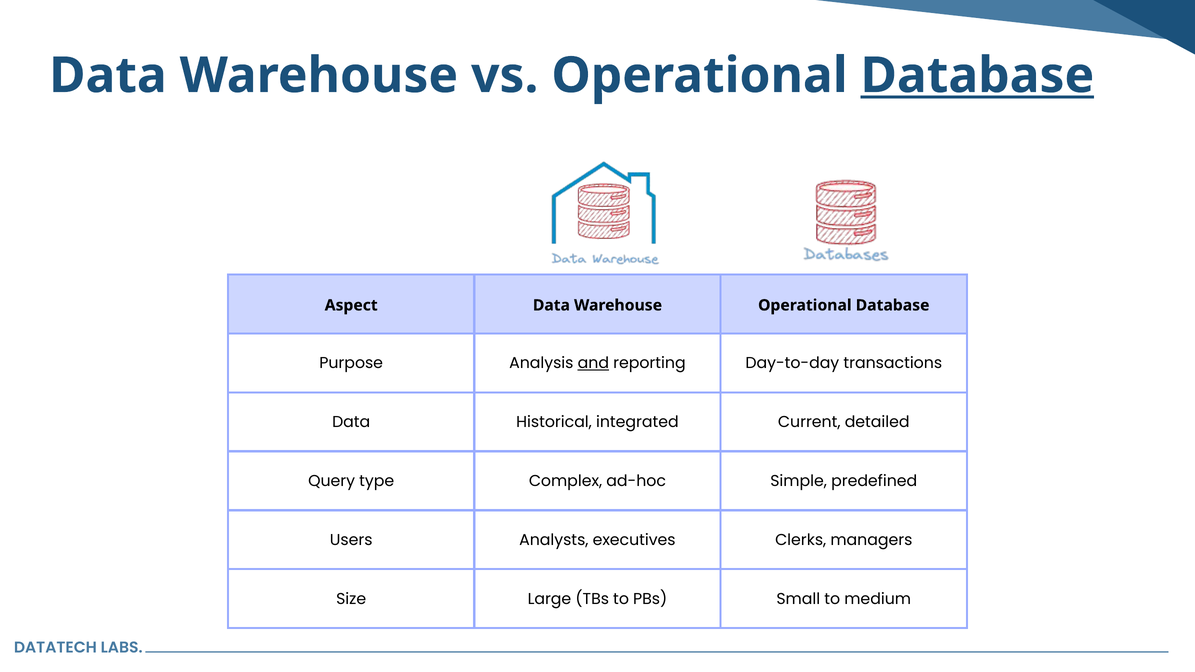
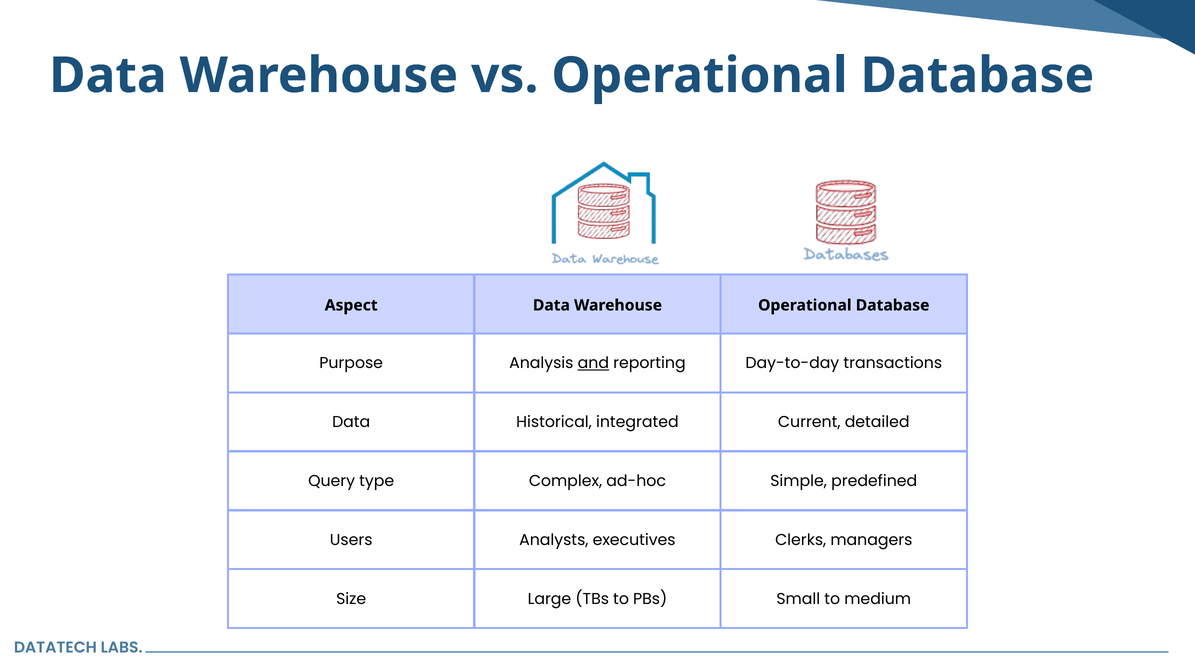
Database at (977, 76) underline: present -> none
